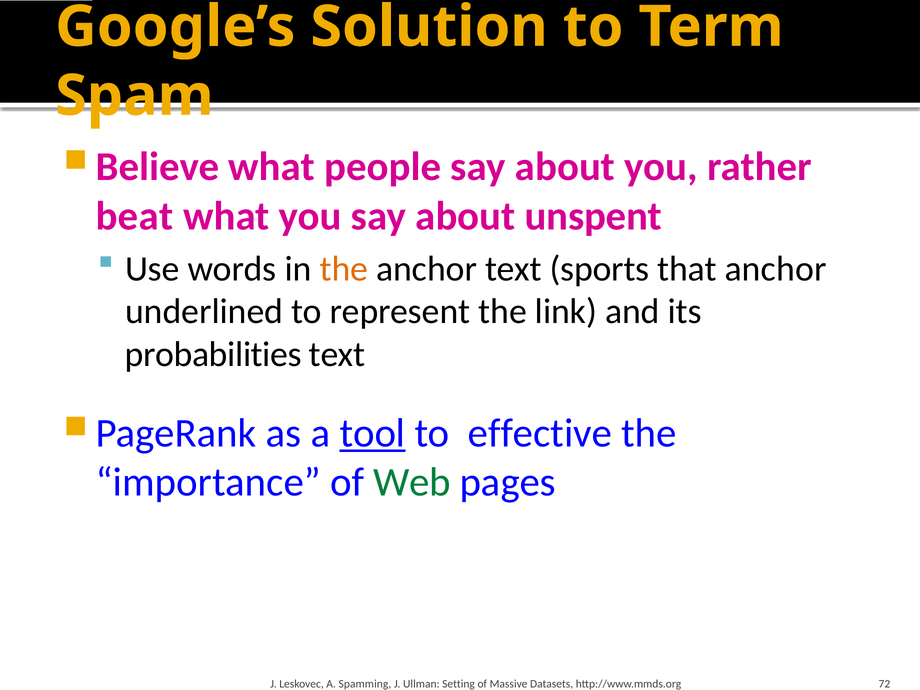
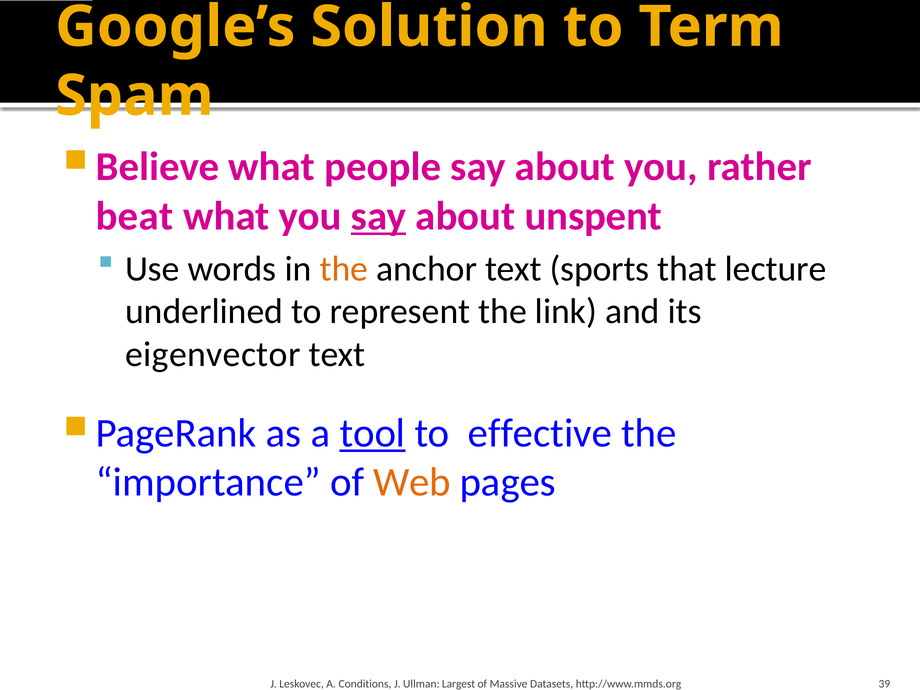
say at (379, 216) underline: none -> present
that anchor: anchor -> lecture
probabilities: probabilities -> eigenvector
Web colour: green -> orange
Spamming: Spamming -> Conditions
Setting: Setting -> Largest
72: 72 -> 39
